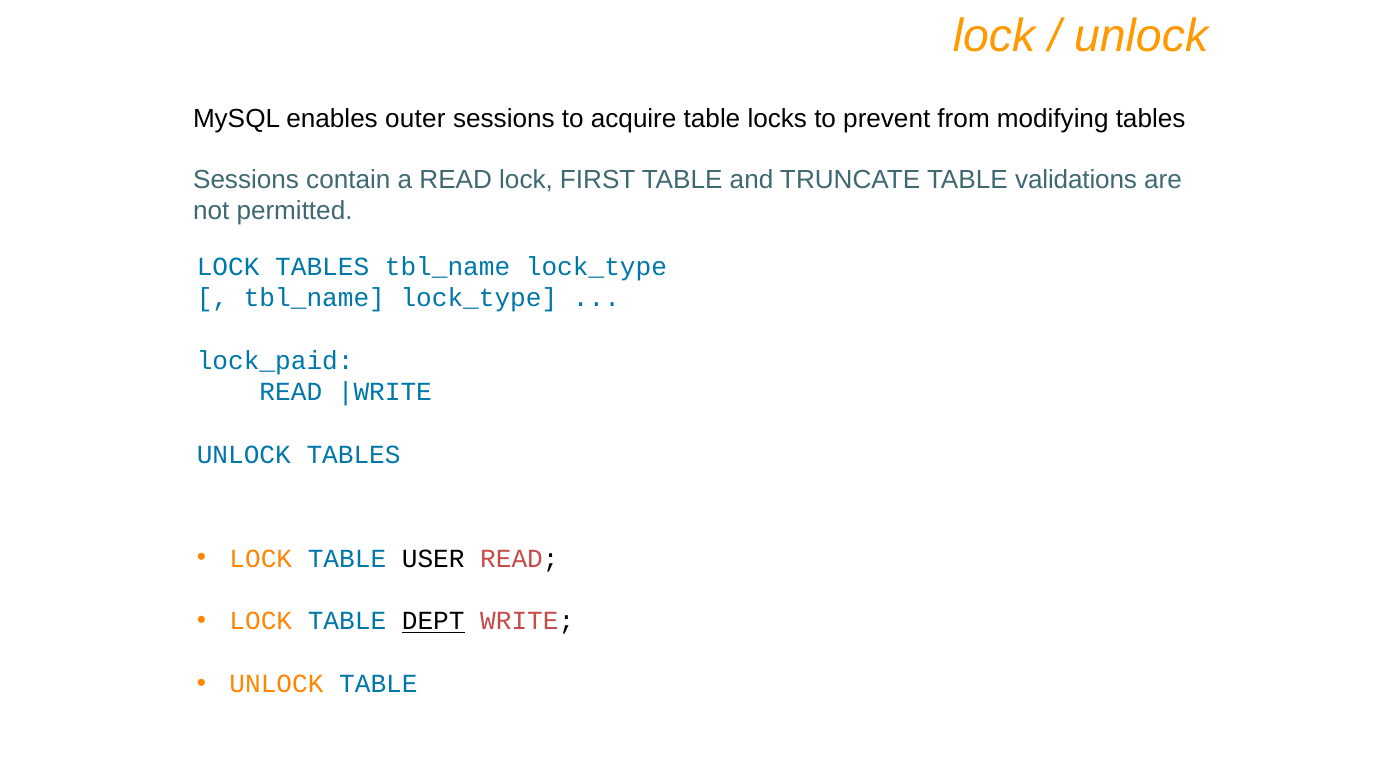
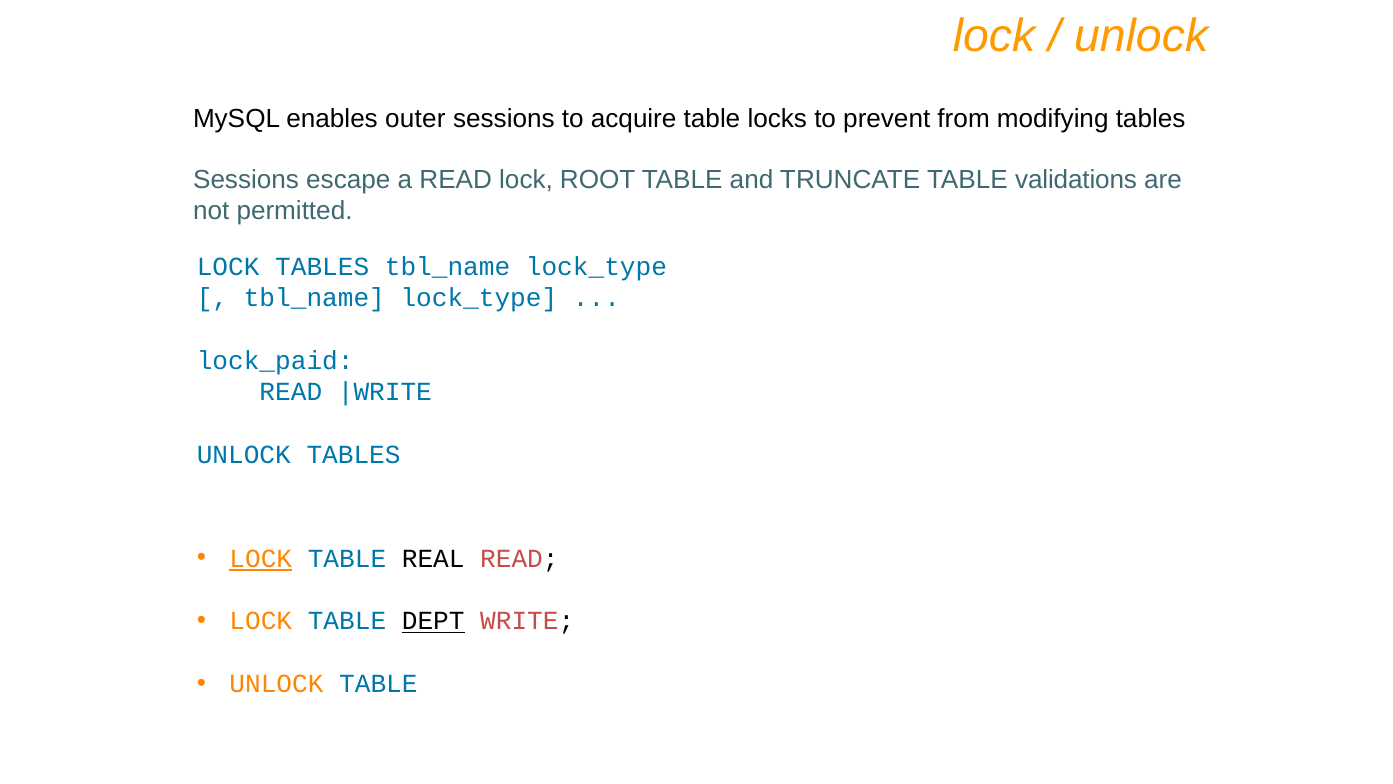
contain: contain -> escape
FIRST: FIRST -> ROOT
LOCK at (261, 558) underline: none -> present
USER: USER -> REAL
